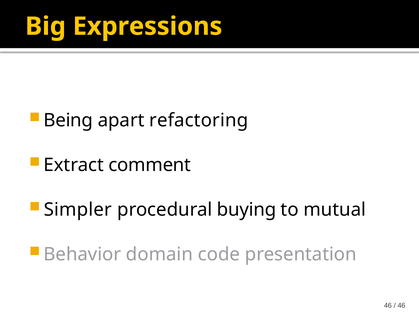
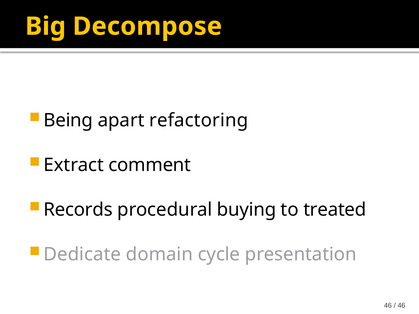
Expressions: Expressions -> Decompose
Simpler: Simpler -> Records
mutual: mutual -> treated
Behavior: Behavior -> Dedicate
code: code -> cycle
